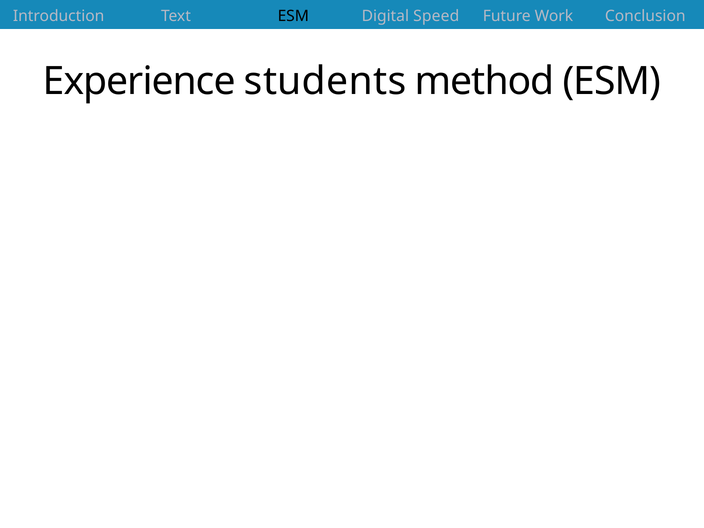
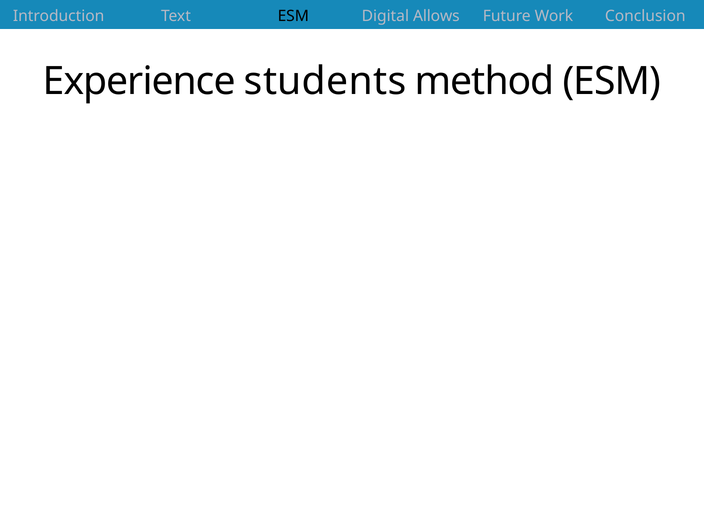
Speed: Speed -> Allows
